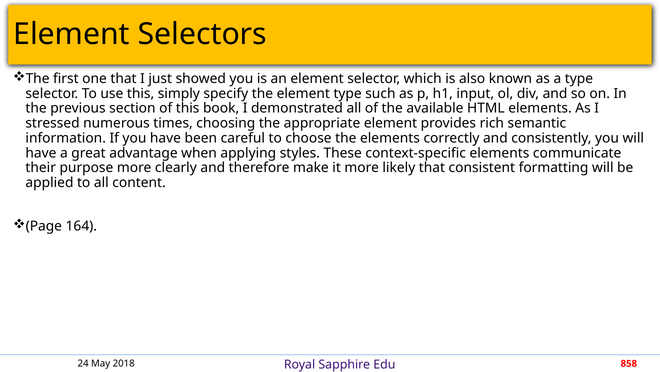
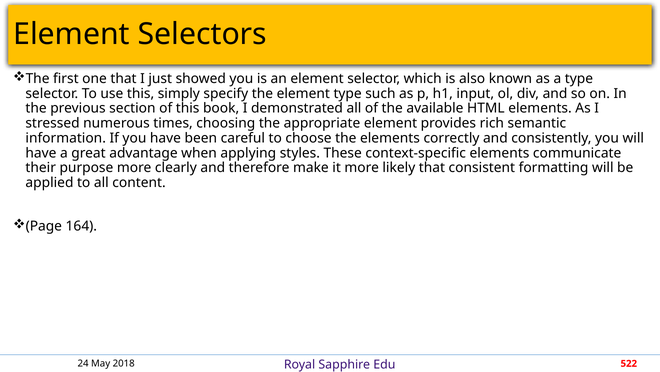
858: 858 -> 522
